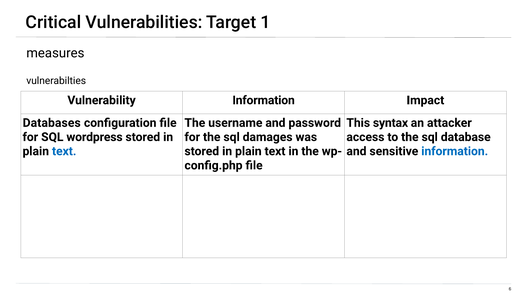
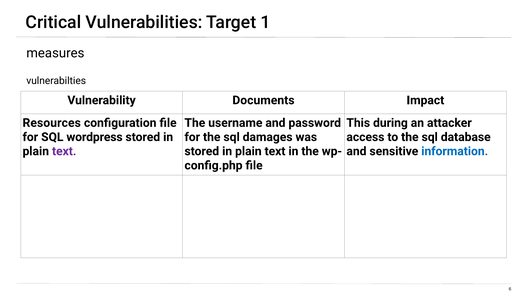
Vulnerability Information: Information -> Documents
Databases: Databases -> Resources
syntax: syntax -> during
text at (64, 151) colour: blue -> purple
